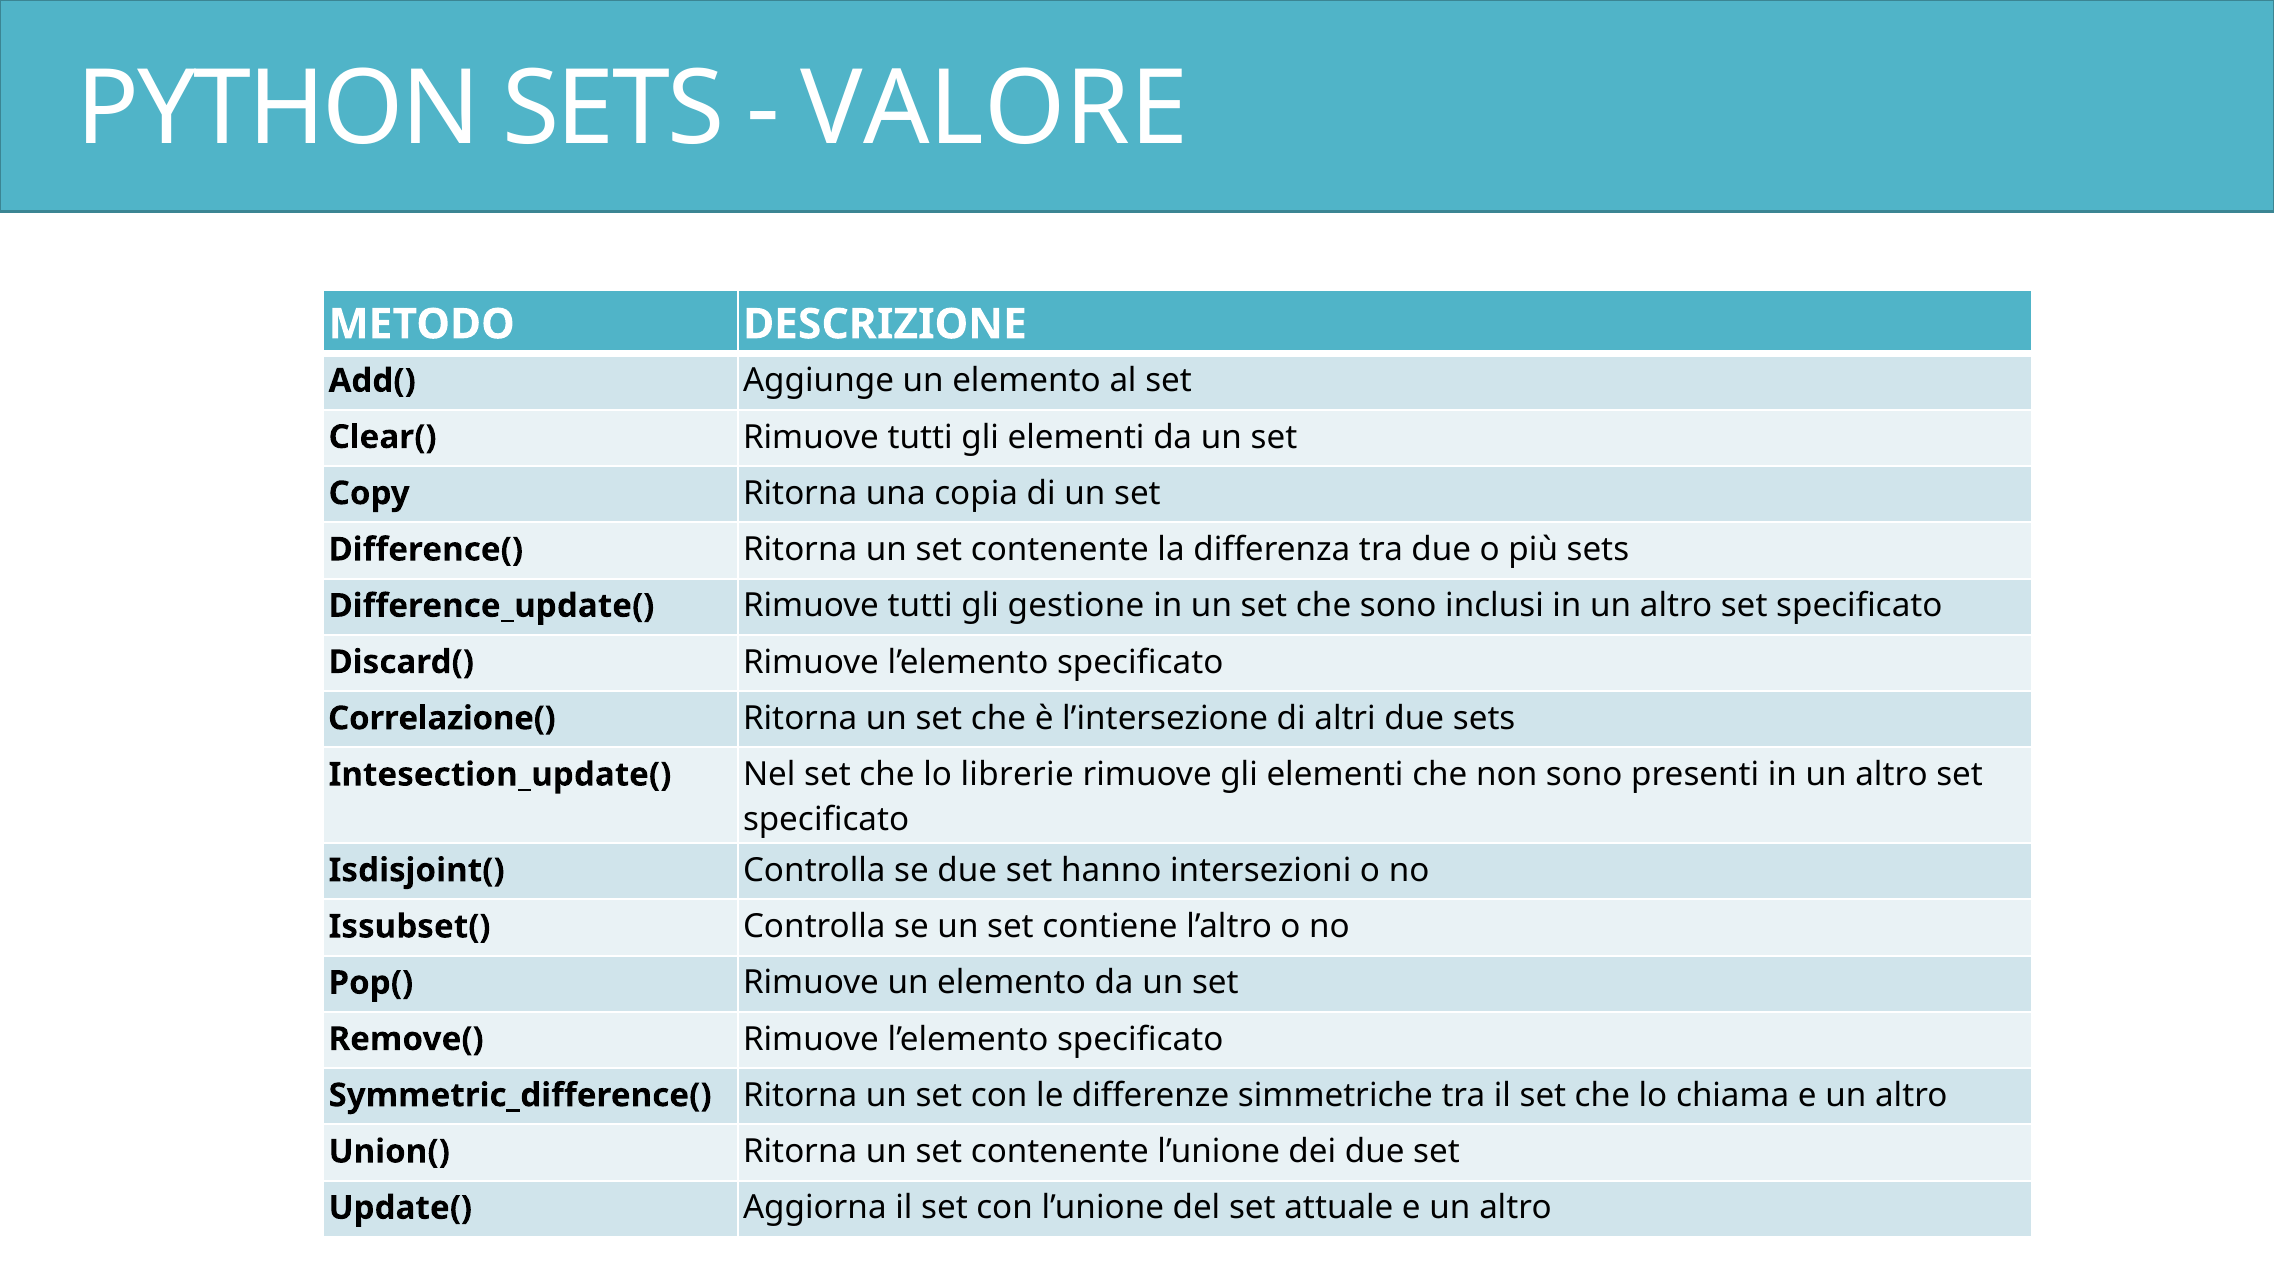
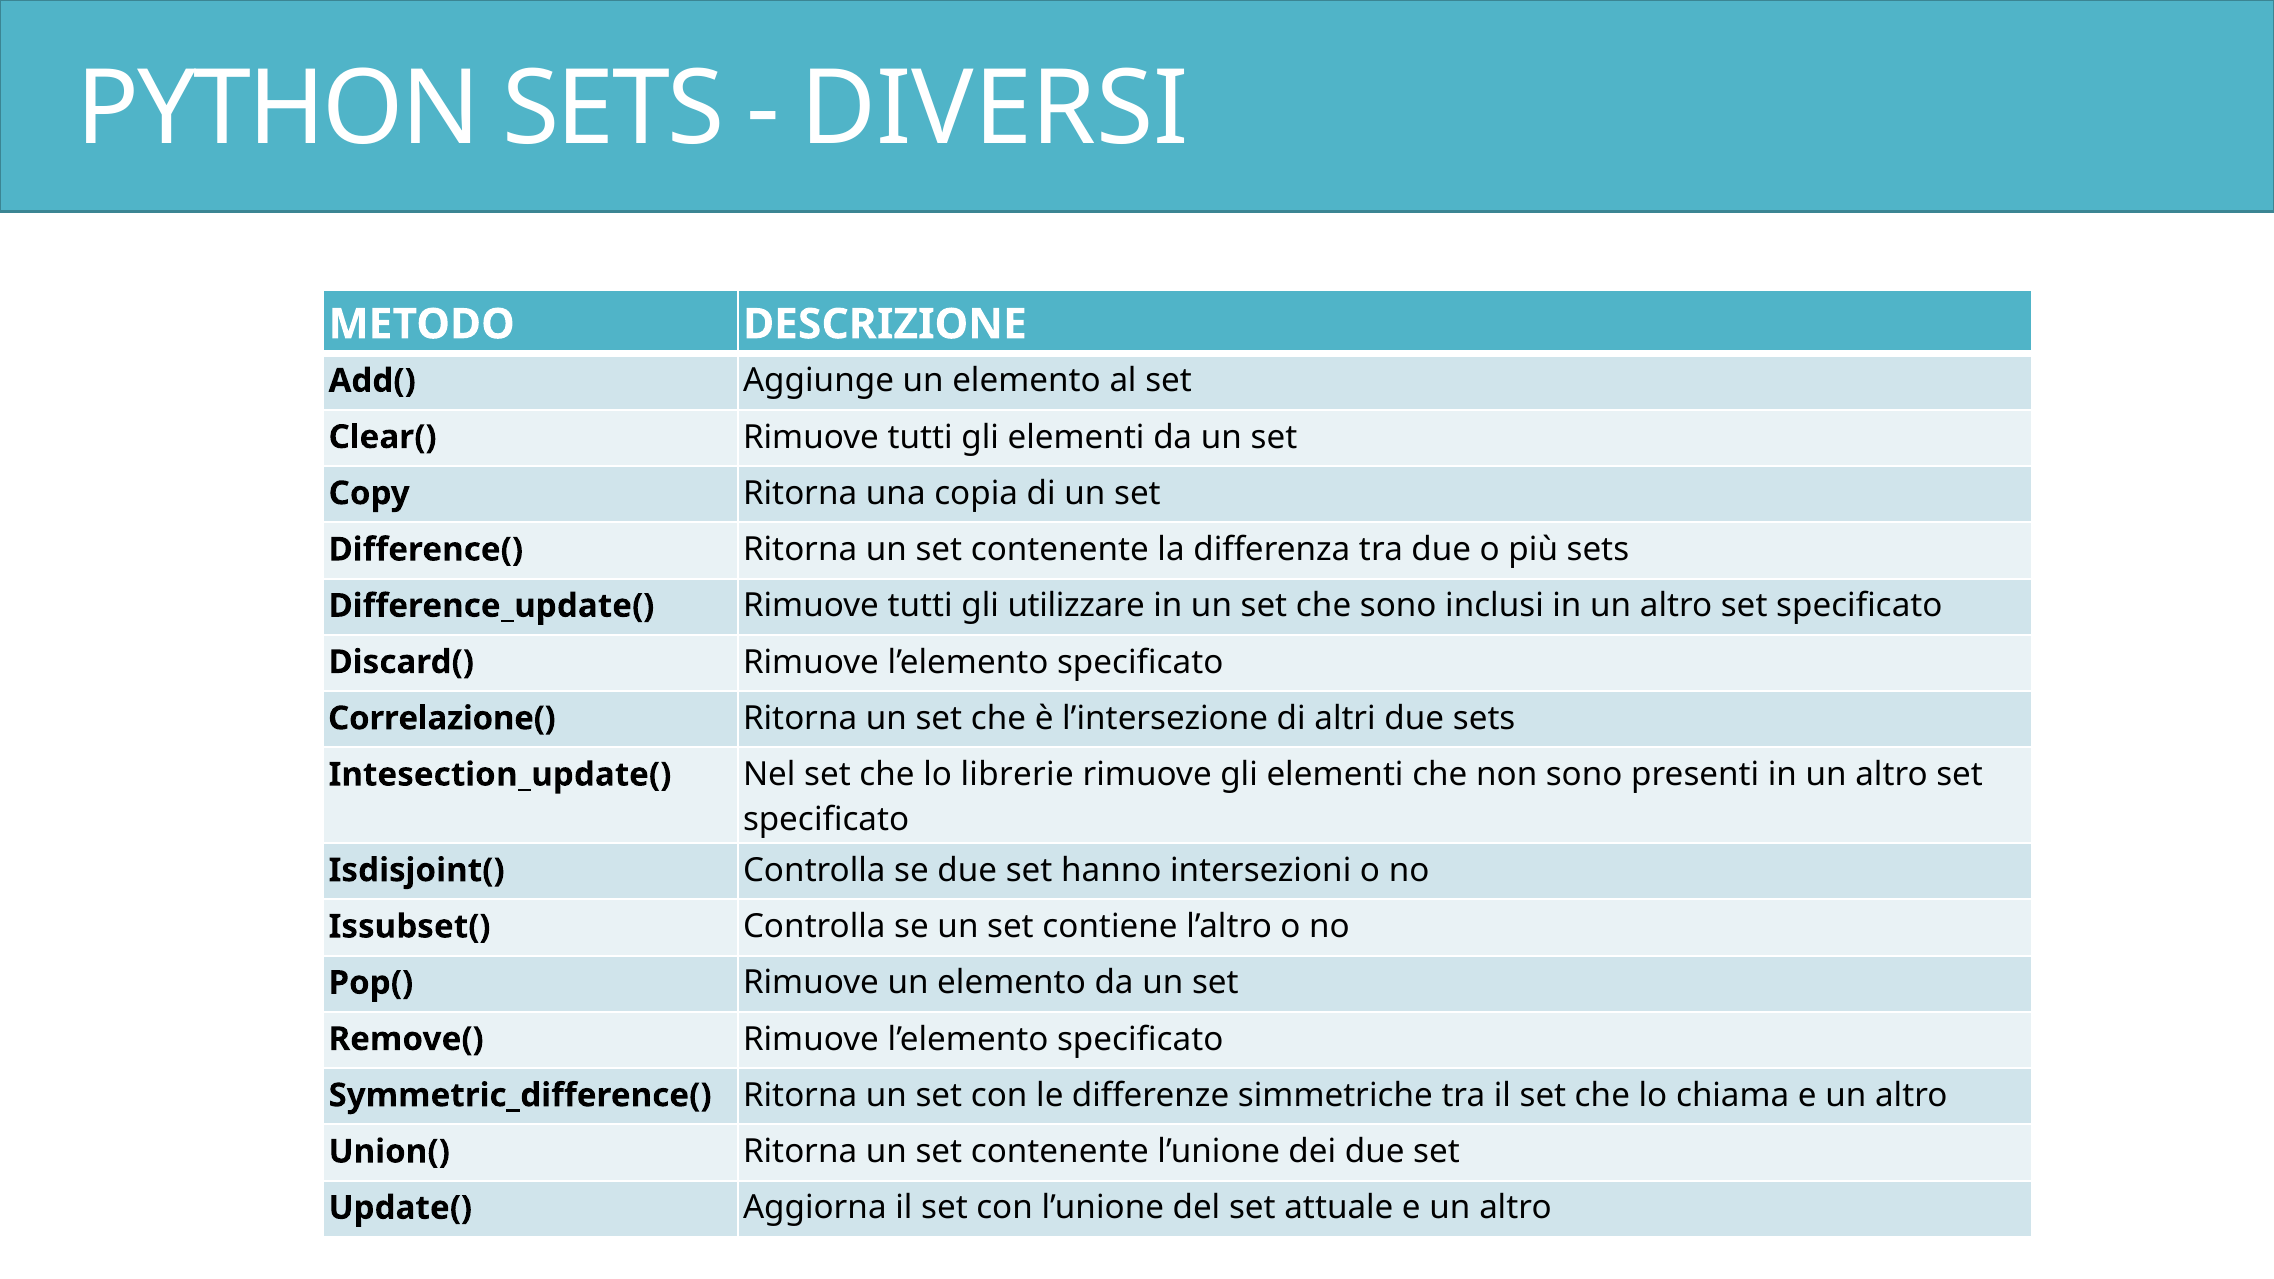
VALORE: VALORE -> DIVERSI
gestione: gestione -> utilizzare
